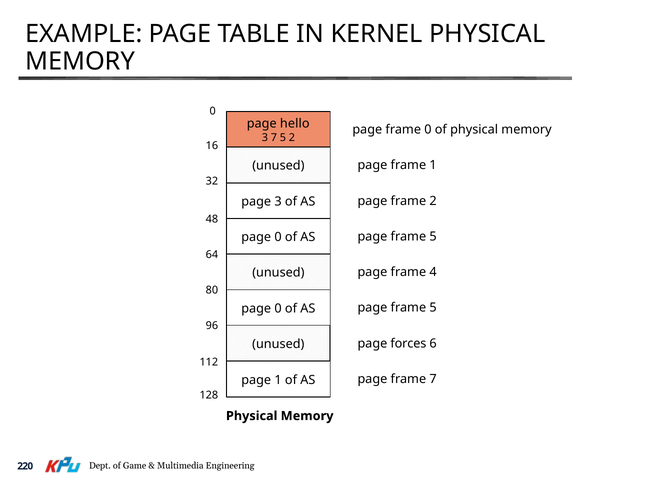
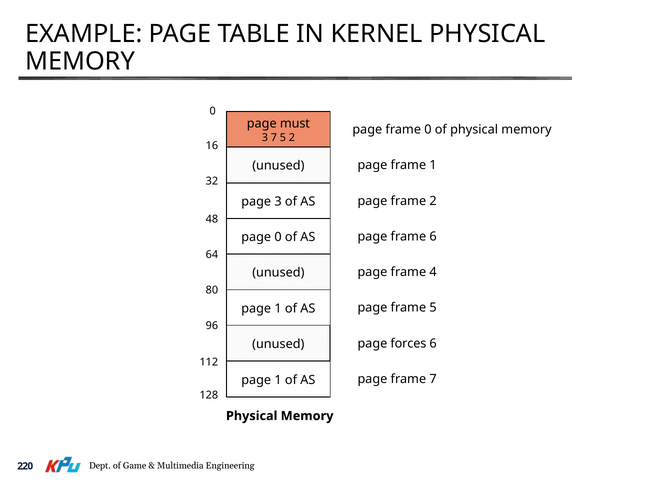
hello: hello -> must
5 at (433, 237): 5 -> 6
0 at (278, 309): 0 -> 1
